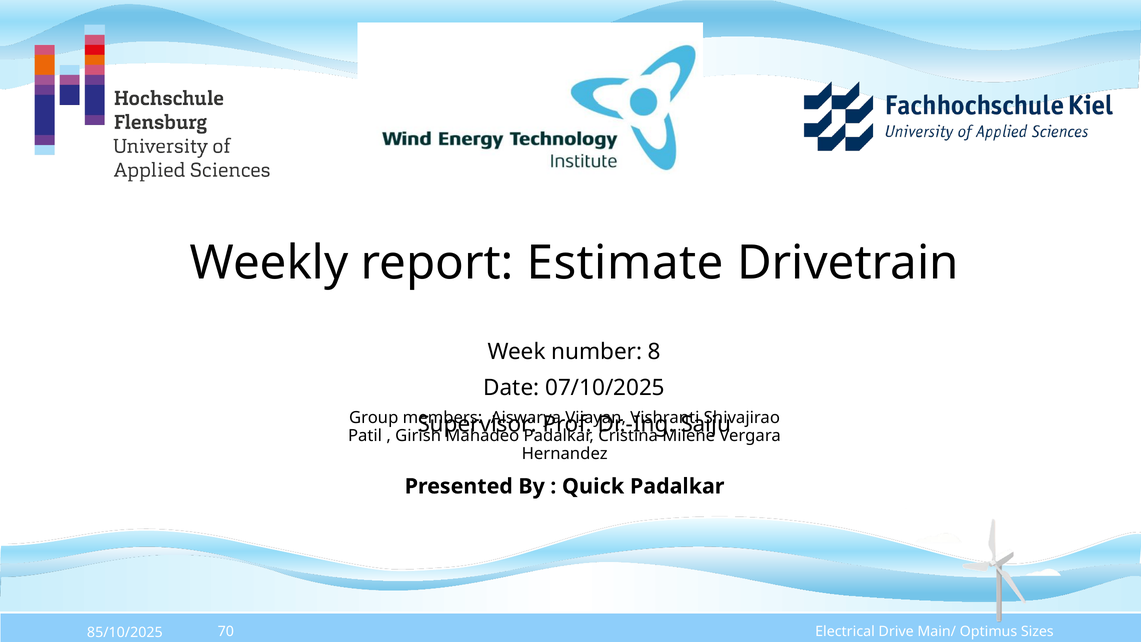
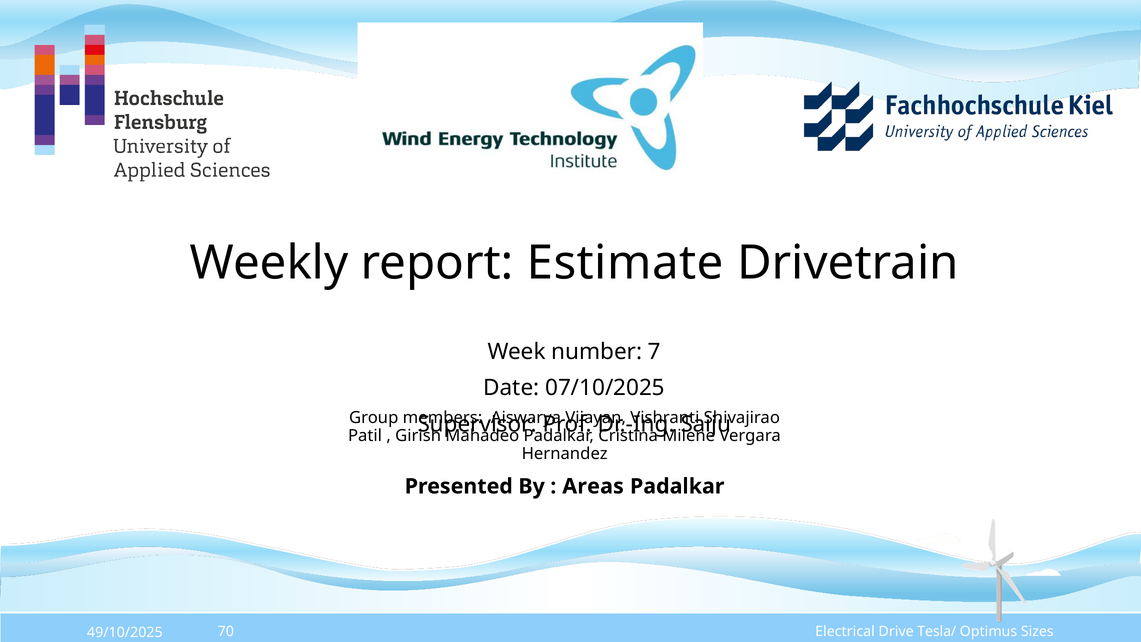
8: 8 -> 7
Quick: Quick -> Areas
Main/: Main/ -> Tesla/
85/10/2025: 85/10/2025 -> 49/10/2025
